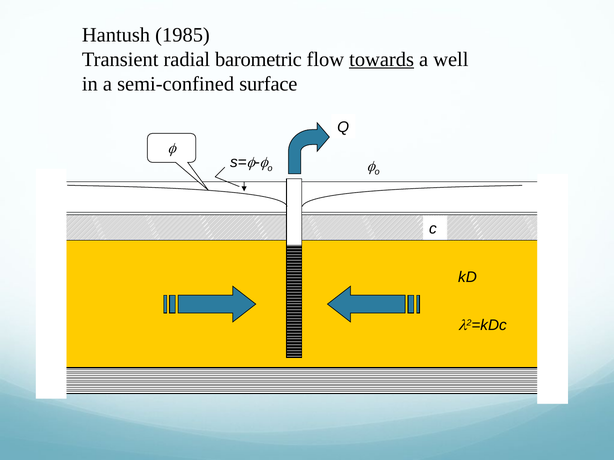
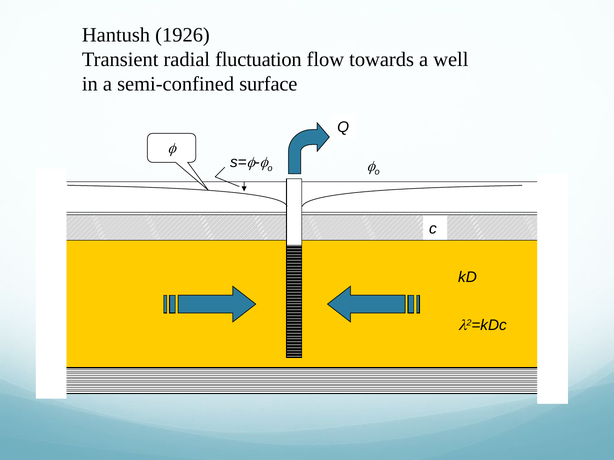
1985: 1985 -> 1926
barometric: barometric -> fluctuation
towards underline: present -> none
